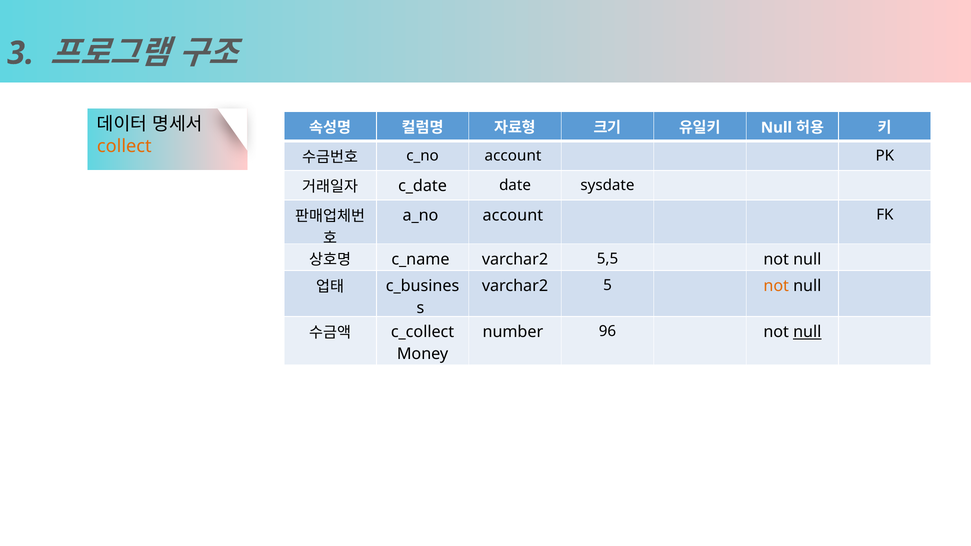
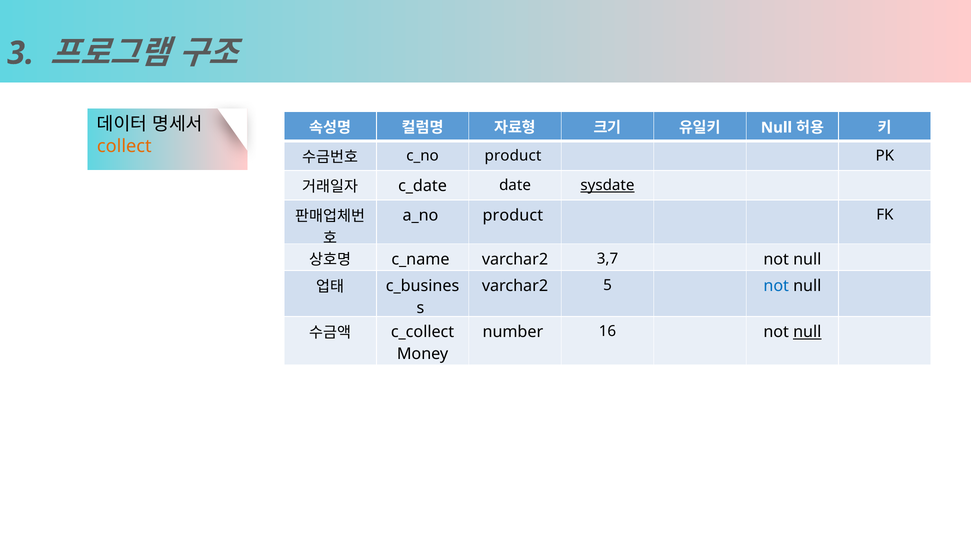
account at (513, 156): account -> product
sysdate underline: none -> present
account at (513, 216): account -> product
5,5: 5,5 -> 3,7
not at (776, 286) colour: orange -> blue
96: 96 -> 16
